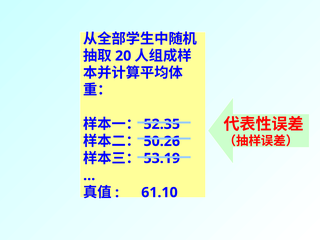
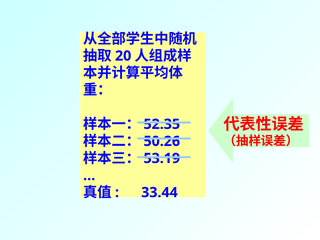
61.10: 61.10 -> 33.44
